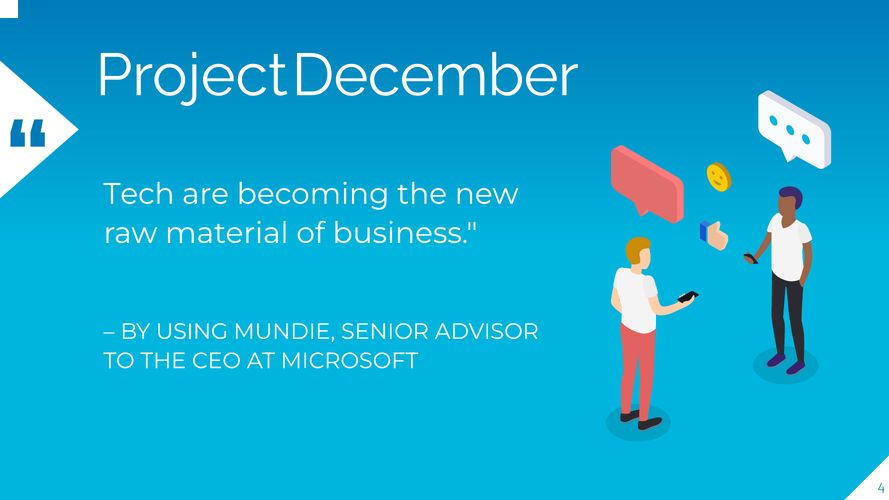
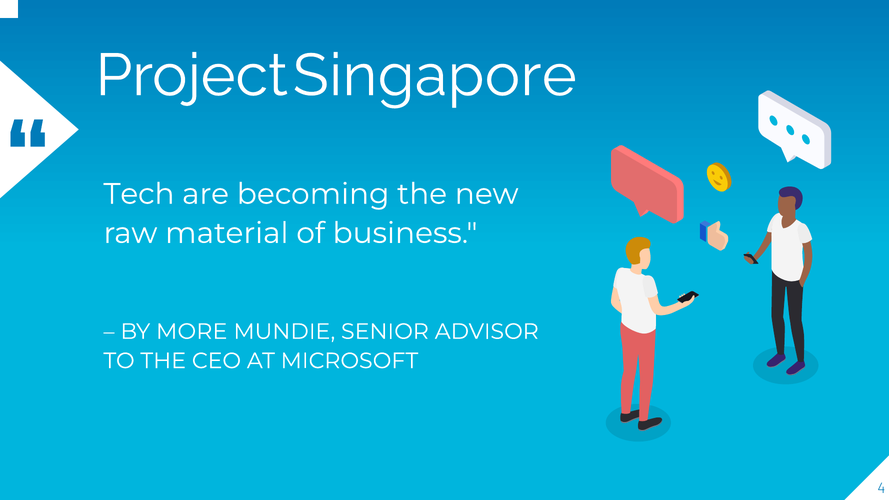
December: December -> Singapore
USING: USING -> MORE
